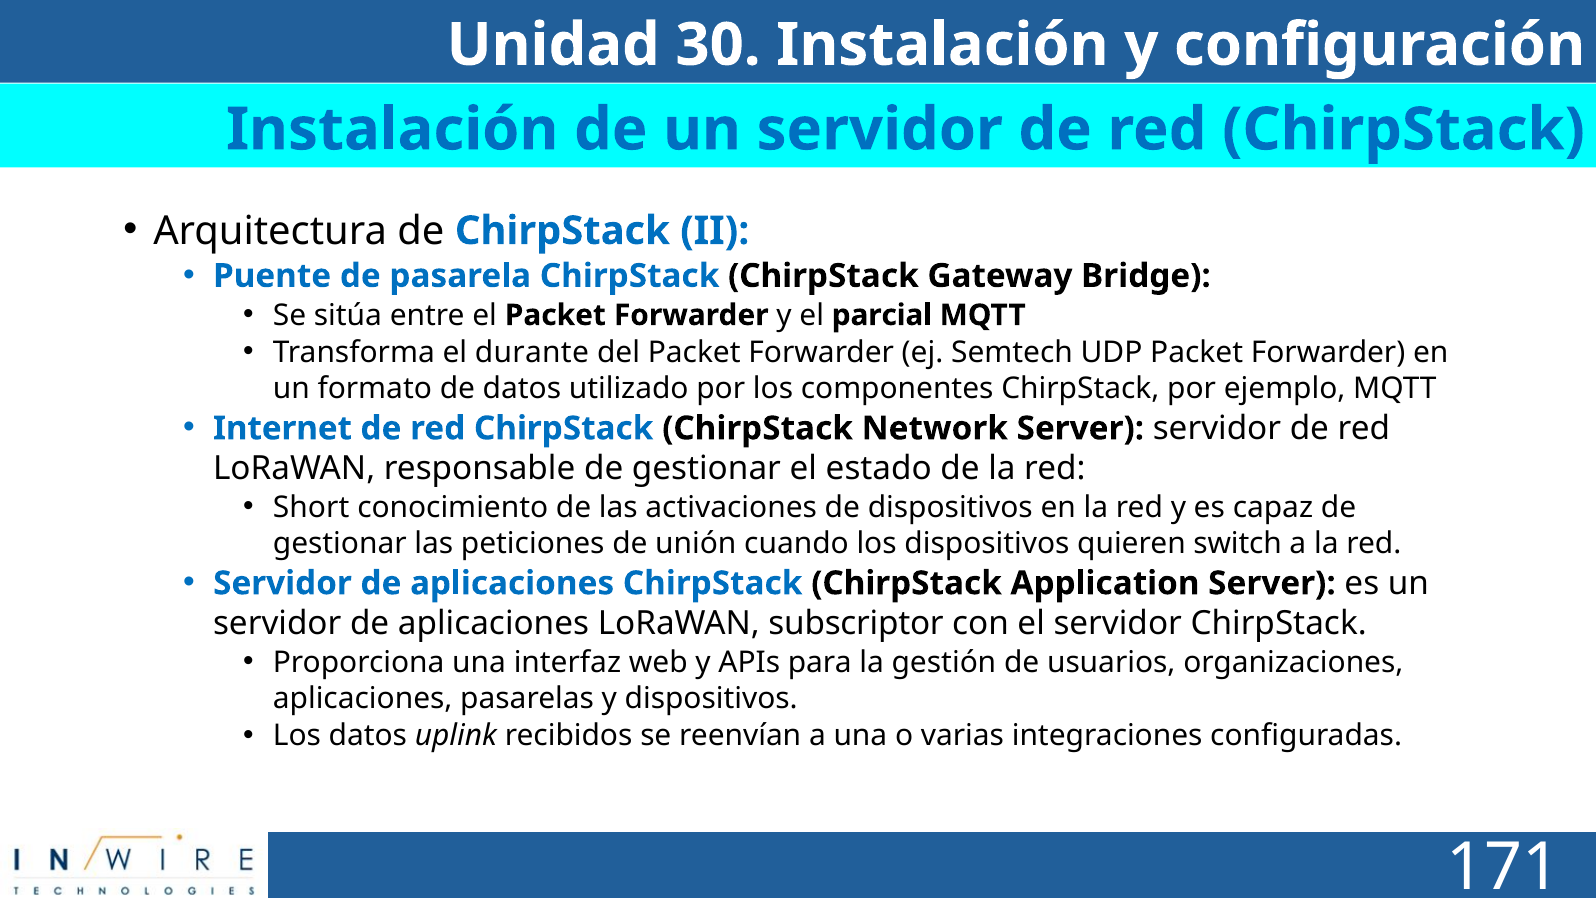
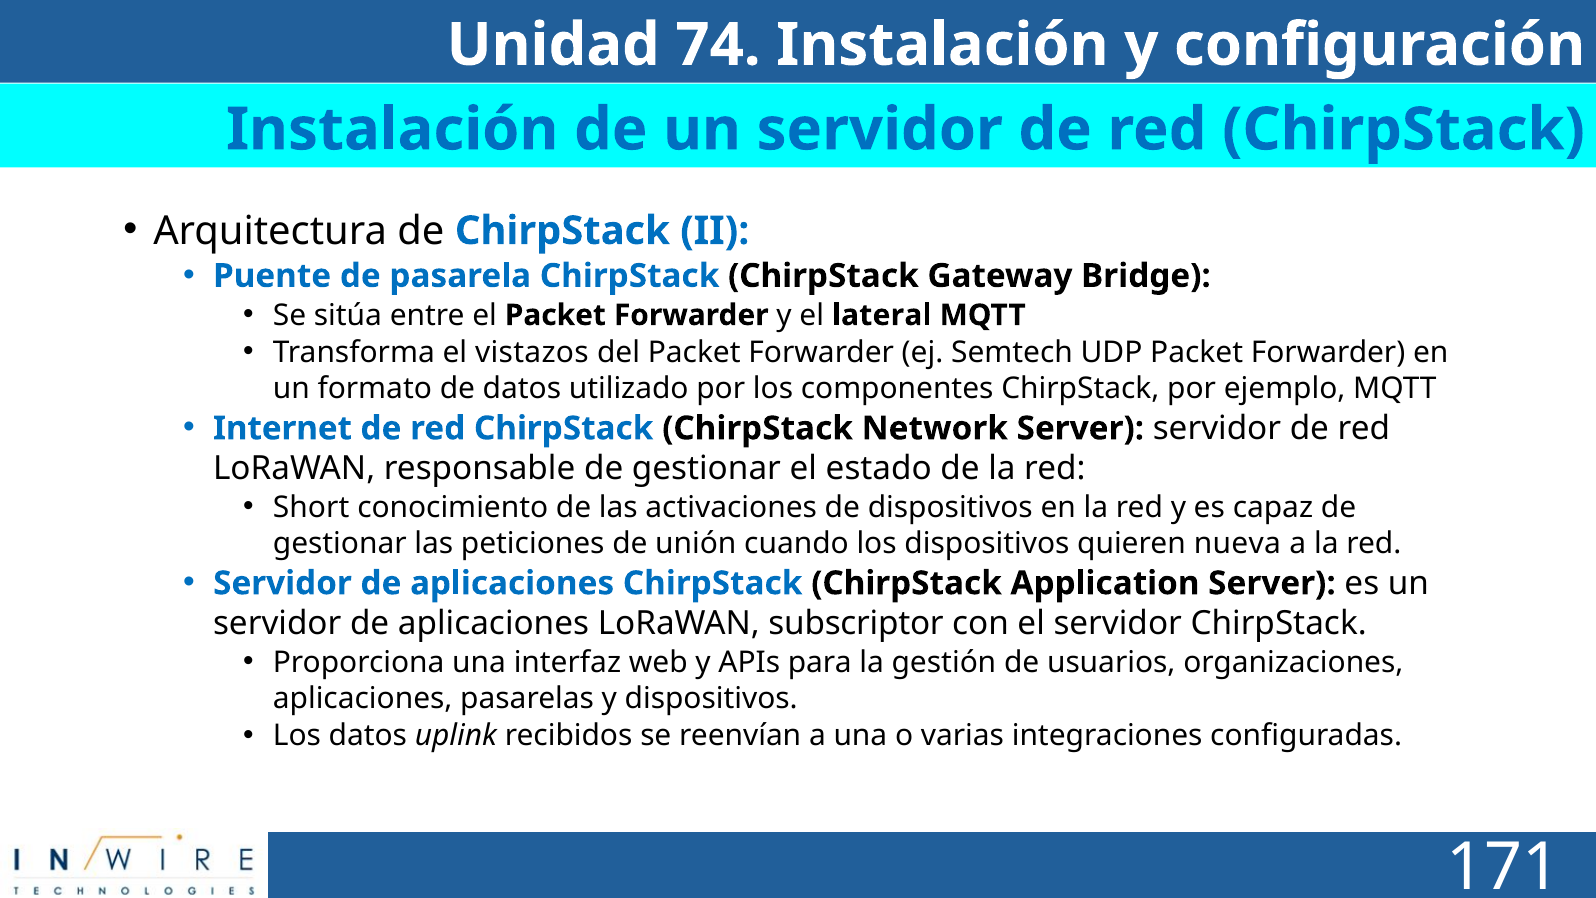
30: 30 -> 74
parcial: parcial -> lateral
durante: durante -> vistazos
switch: switch -> nueva
